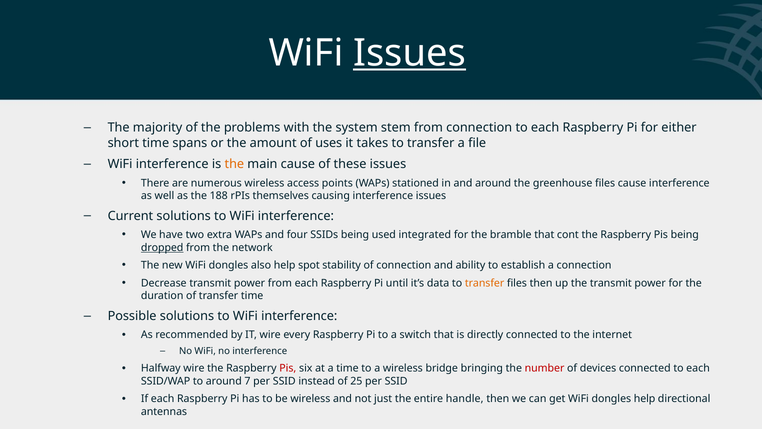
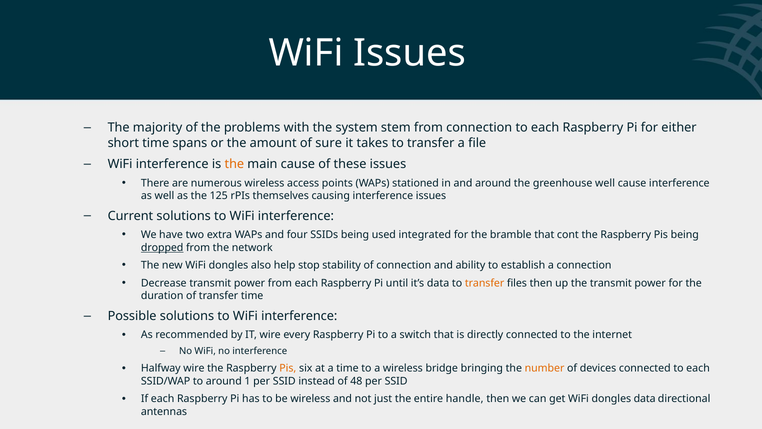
Issues at (410, 53) underline: present -> none
uses: uses -> sure
greenhouse files: files -> well
188: 188 -> 125
spot: spot -> stop
Pis at (288, 368) colour: red -> orange
number colour: red -> orange
7: 7 -> 1
25: 25 -> 48
dongles help: help -> data
